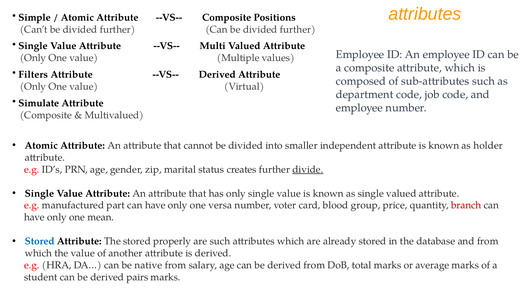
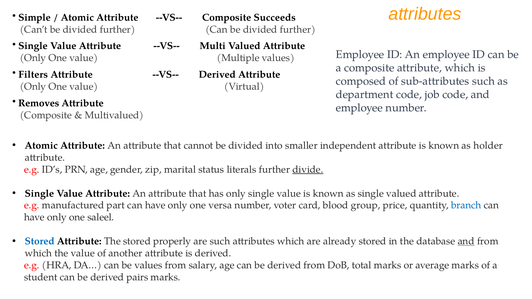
Positions: Positions -> Succeeds
Simulate: Simulate -> Removes
creates: creates -> literals
branch colour: red -> blue
mean: mean -> saleel
and at (466, 241) underline: none -> present
be native: native -> values
